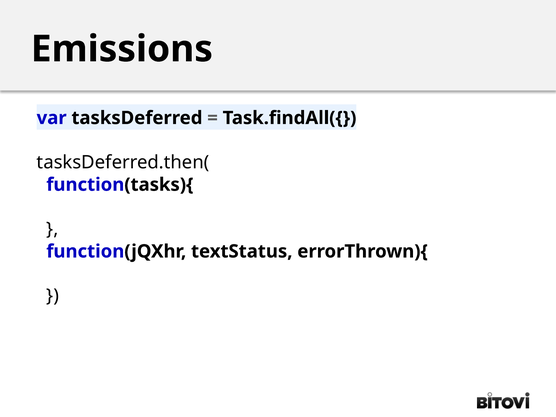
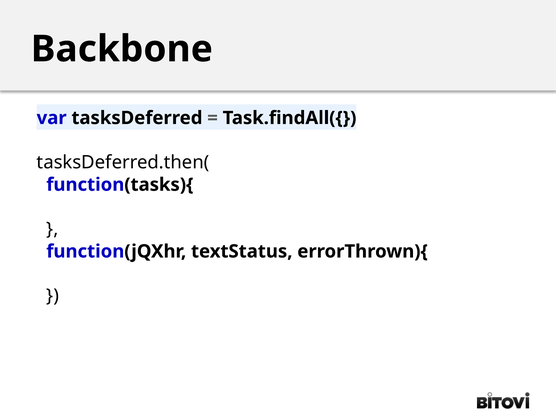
Emissions: Emissions -> Backbone
